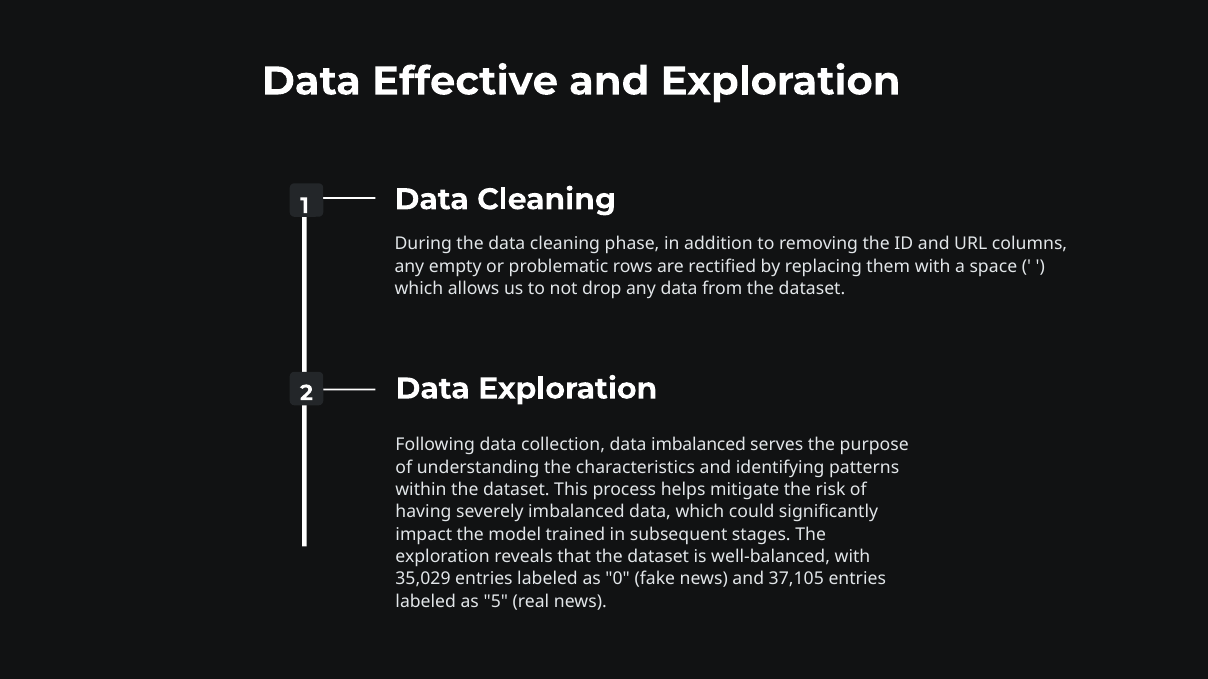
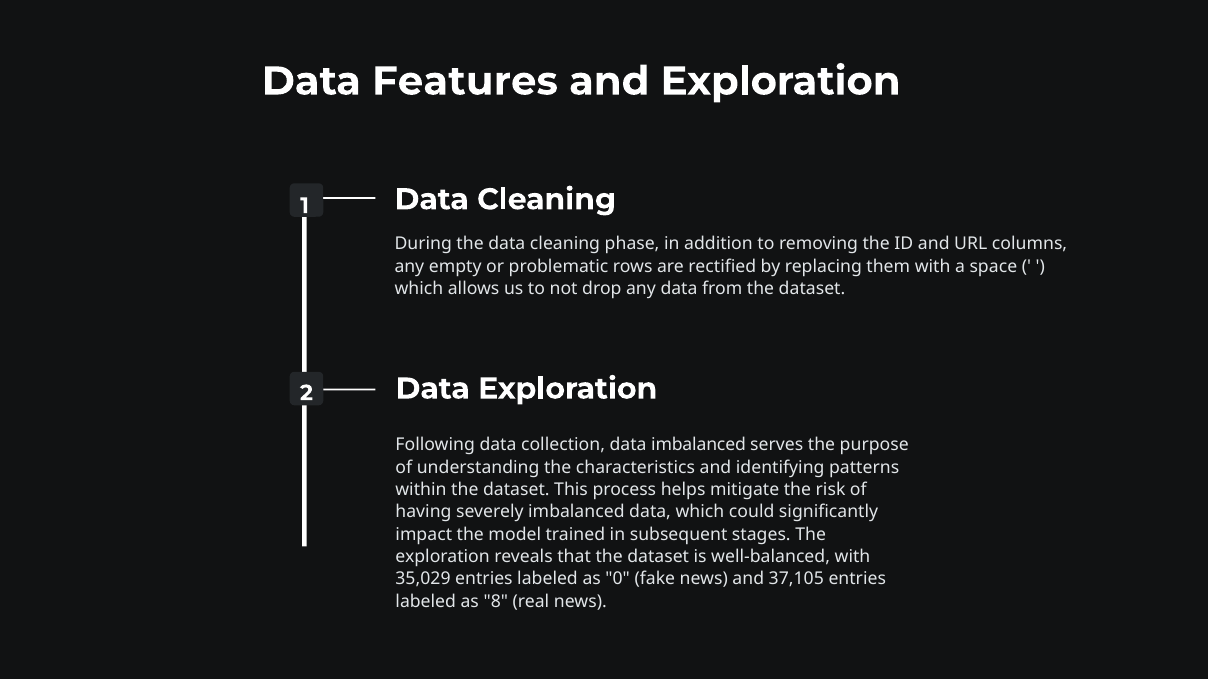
Effective: Effective -> Features
5: 5 -> 8
